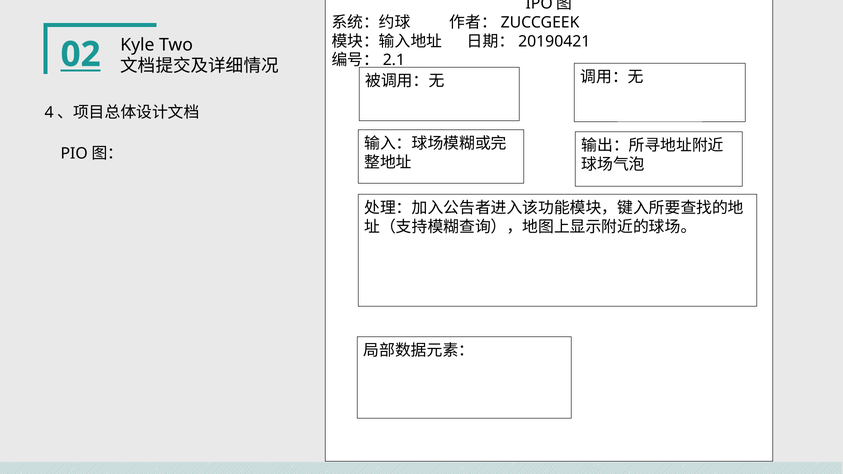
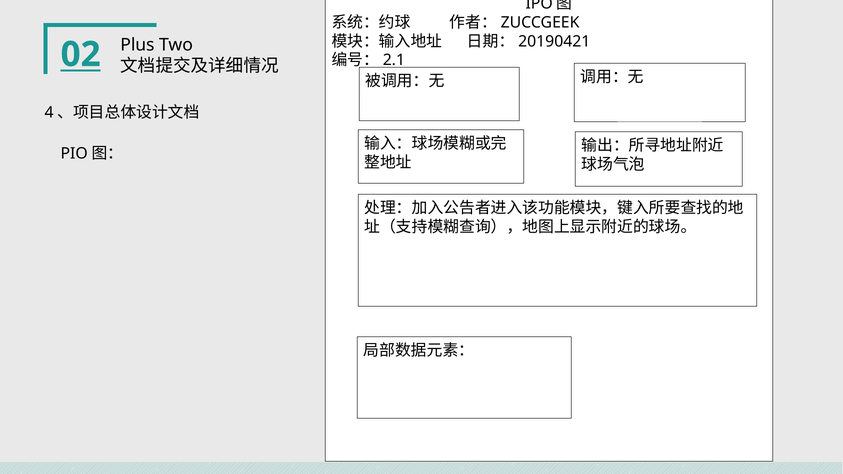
Kyle: Kyle -> Plus
